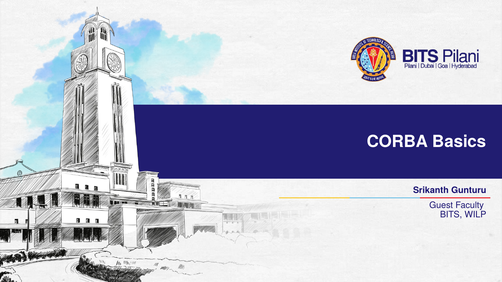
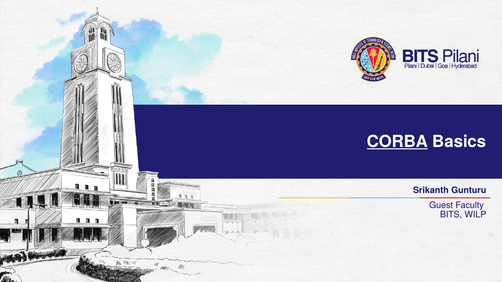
CORBA underline: none -> present
